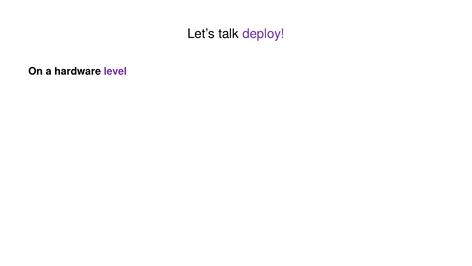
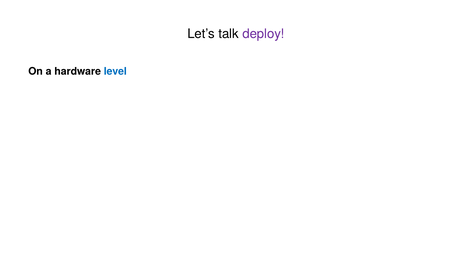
level colour: purple -> blue
